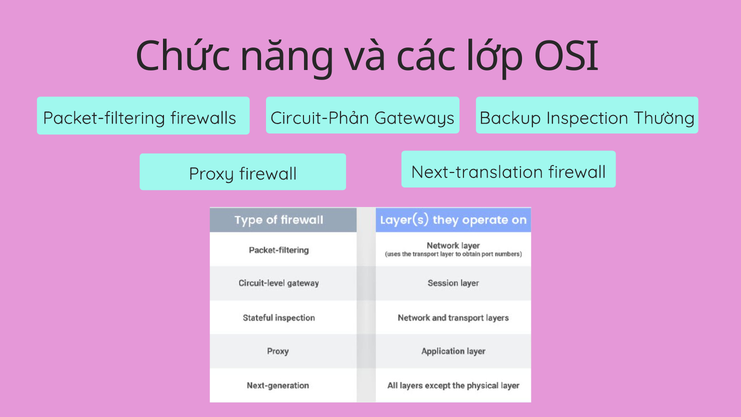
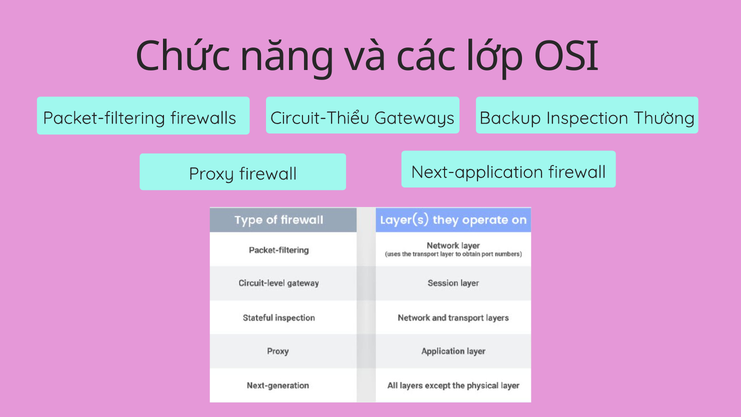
Circuit-Phản: Circuit-Phản -> Circuit-Thiểu
Next-translation: Next-translation -> Next-application
